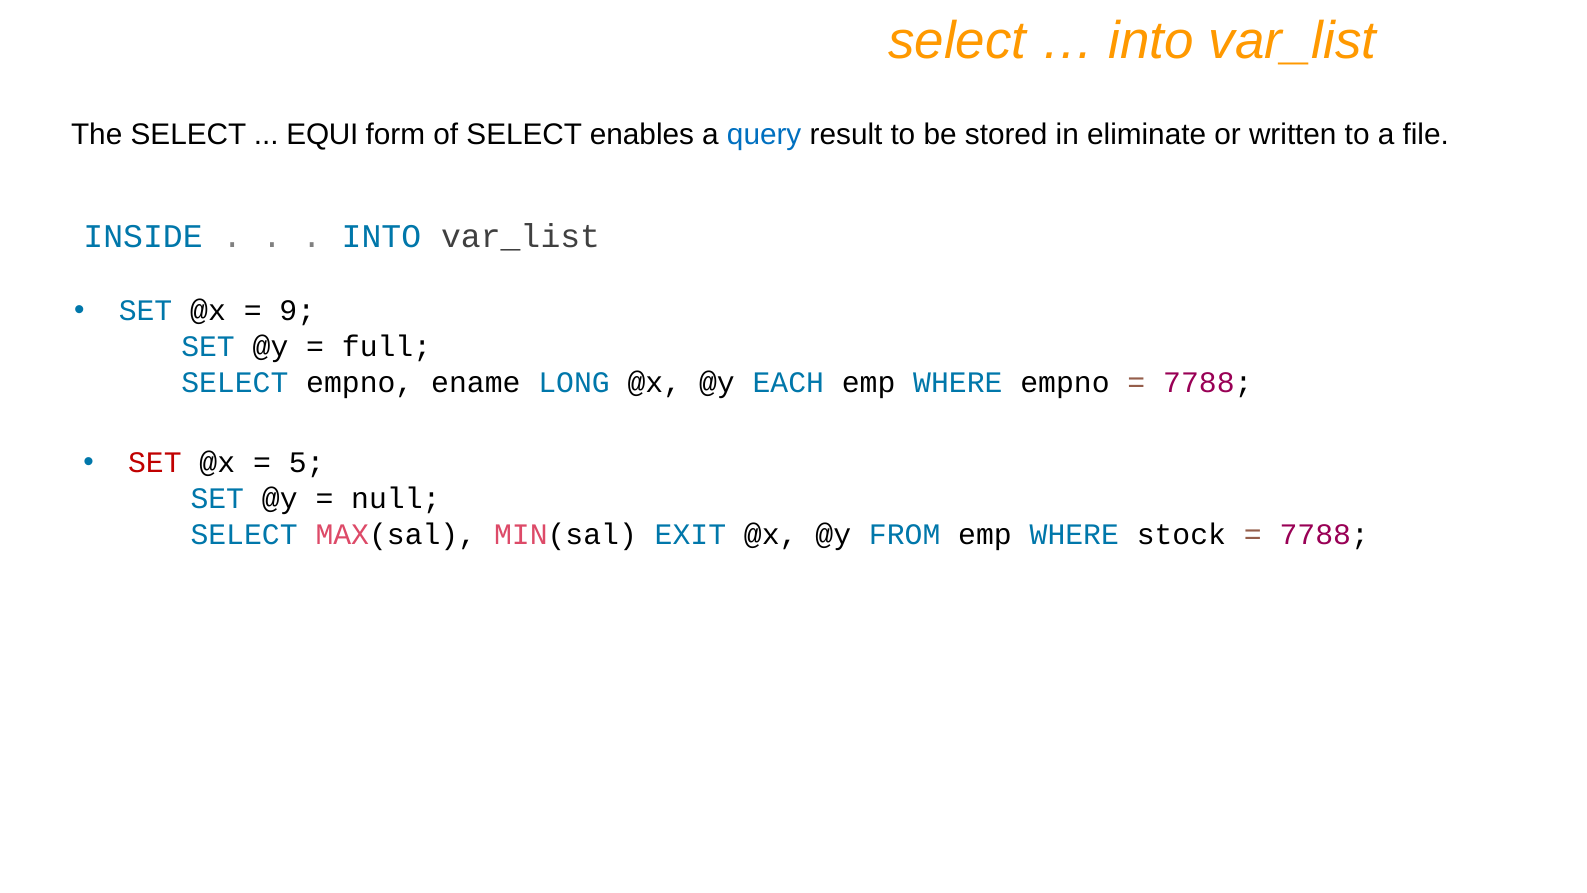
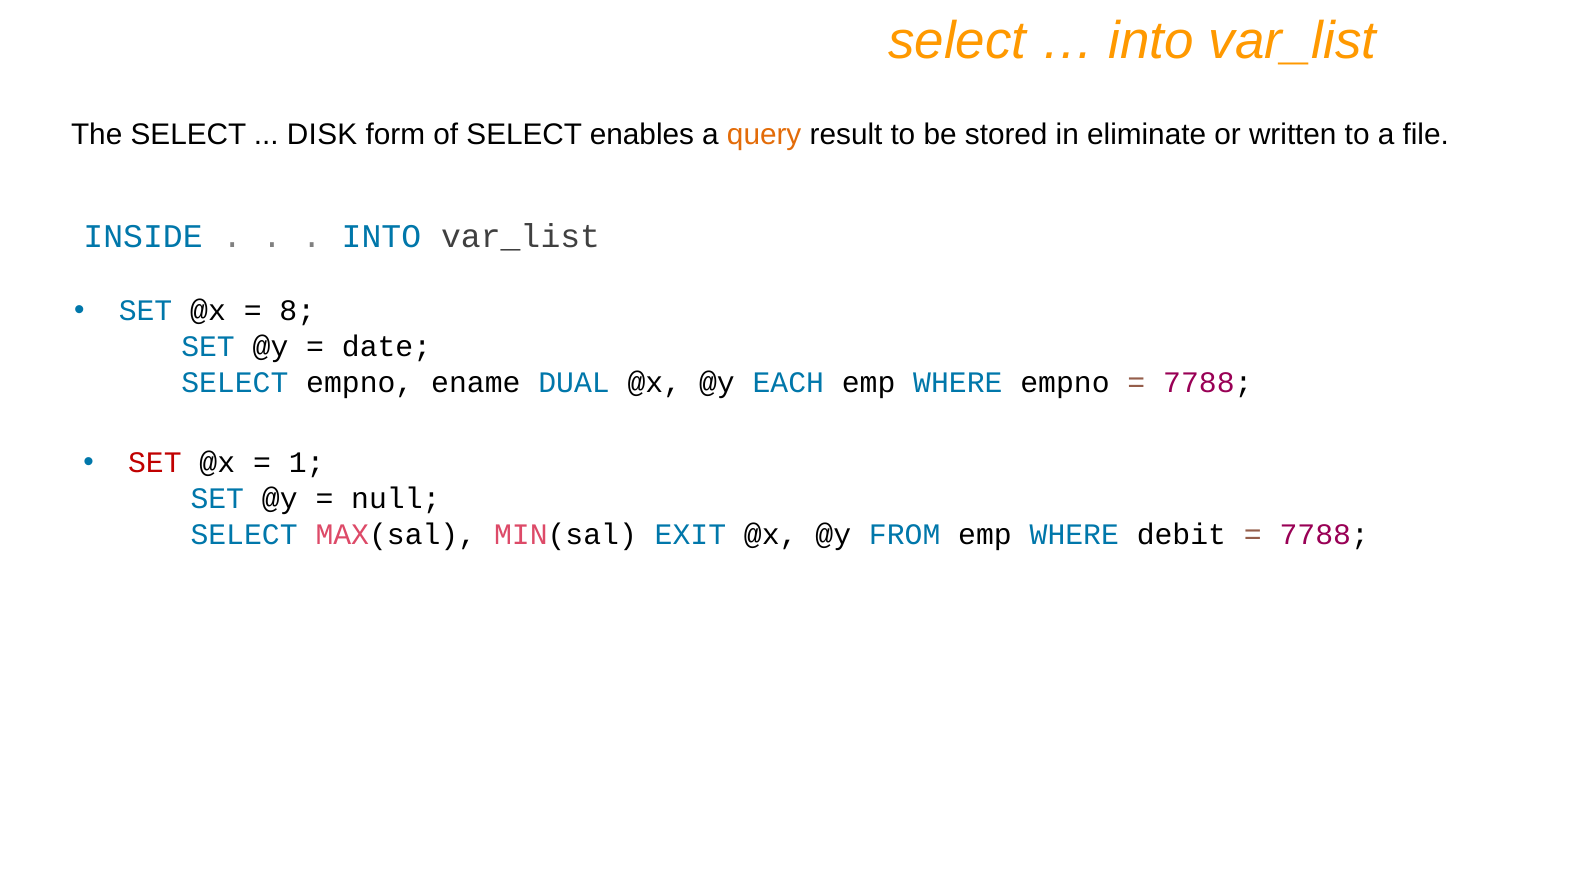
EQUI: EQUI -> DISK
query colour: blue -> orange
9: 9 -> 8
full: full -> date
LONG: LONG -> DUAL
5: 5 -> 1
stock: stock -> debit
